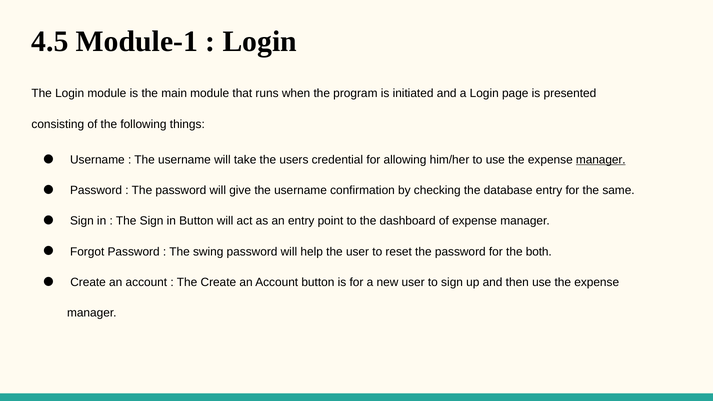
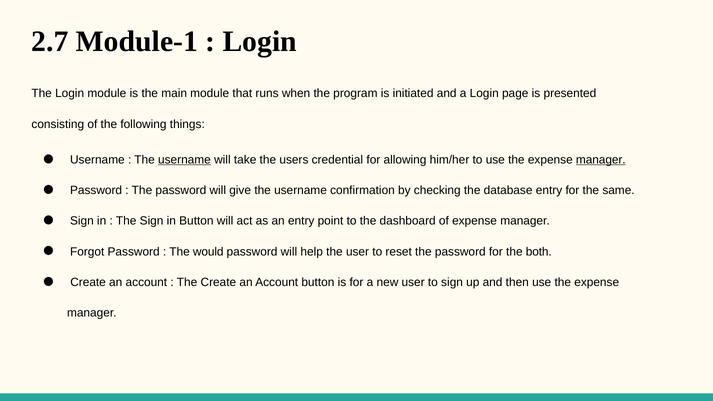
4.5: 4.5 -> 2.7
username at (184, 160) underline: none -> present
swing: swing -> would
